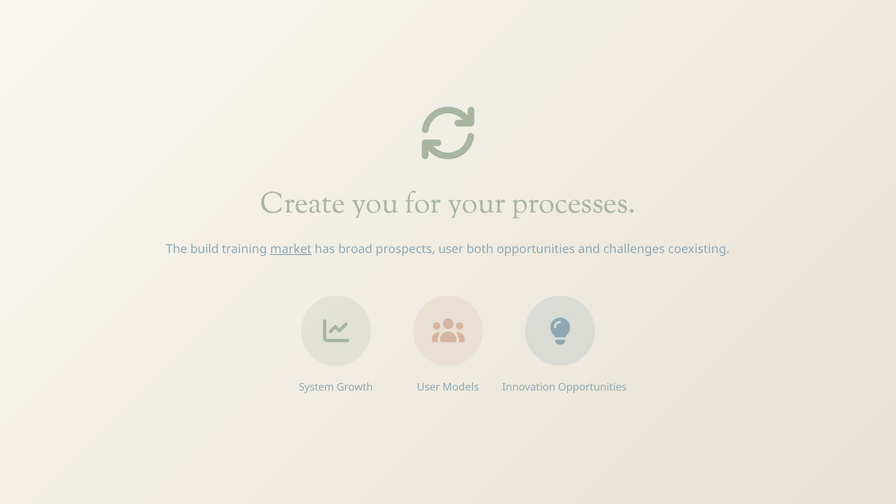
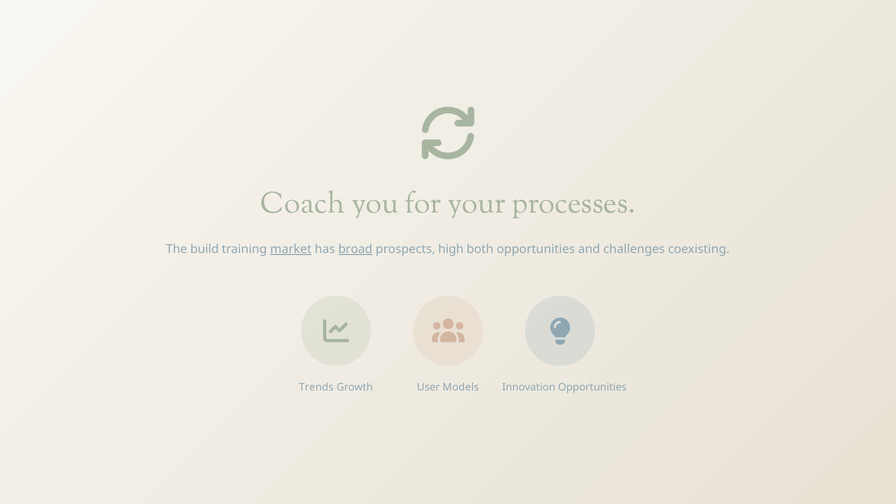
Create: Create -> Coach
broad underline: none -> present
prospects user: user -> high
System: System -> Trends
